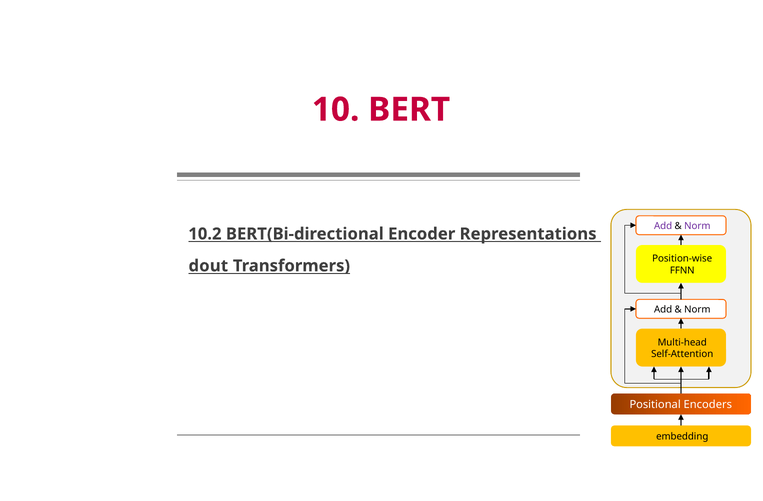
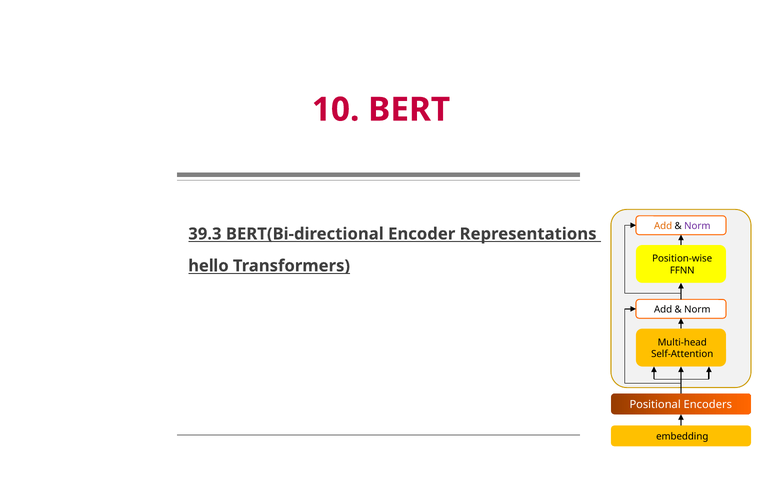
Add at (663, 226) colour: purple -> orange
10.2: 10.2 -> 39.3
dout: dout -> hello
